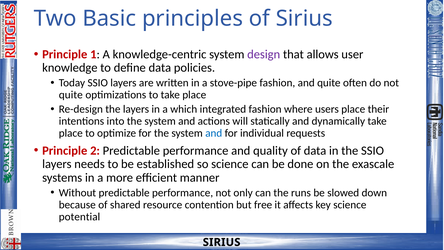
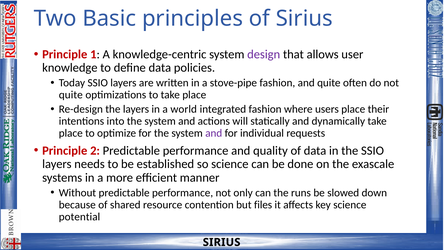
which: which -> world
and at (214, 133) colour: blue -> purple
free: free -> files
